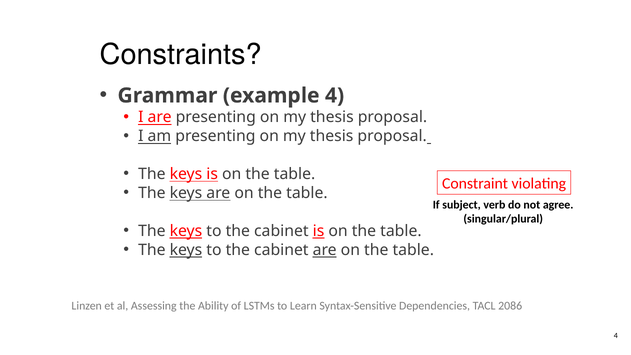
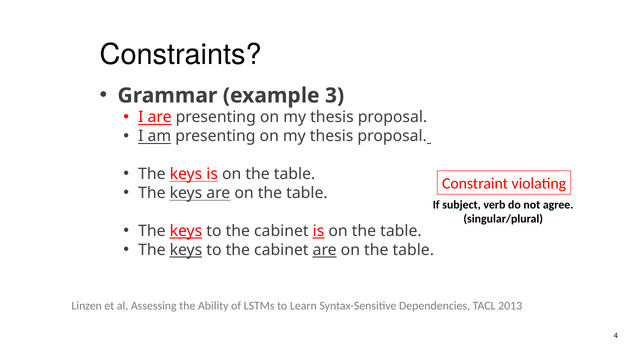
example 4: 4 -> 3
2086: 2086 -> 2013
